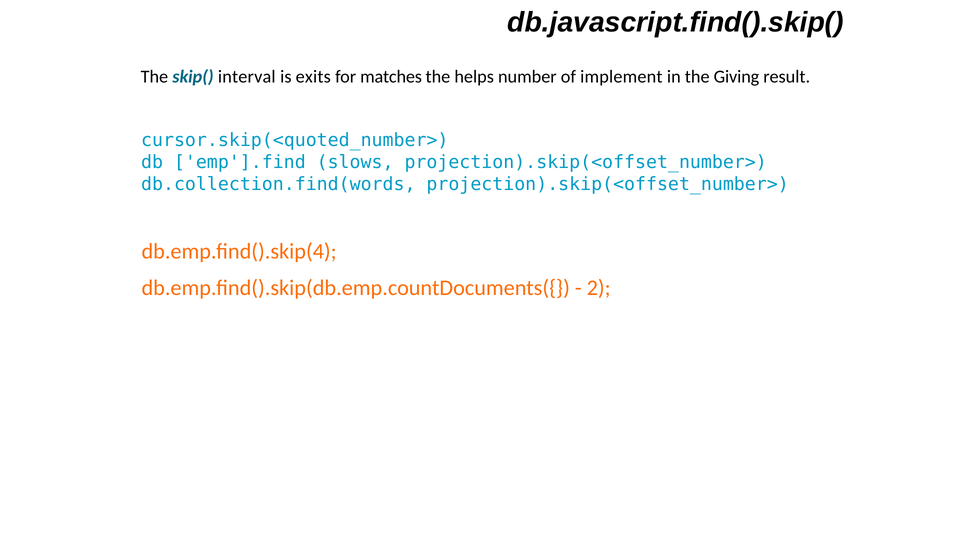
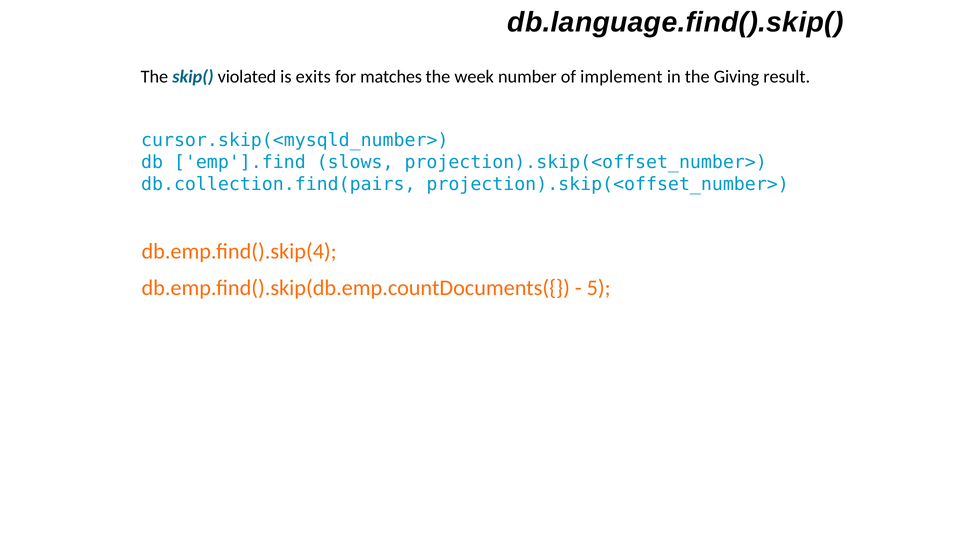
db.javascript.find().skip(: db.javascript.find().skip( -> db.language.find().skip(
interval: interval -> violated
helps: helps -> week
cursor.skip(<quoted_number>: cursor.skip(<quoted_number> -> cursor.skip(<mysqld_number>
db.collection.find(words: db.collection.find(words -> db.collection.find(pairs
2: 2 -> 5
